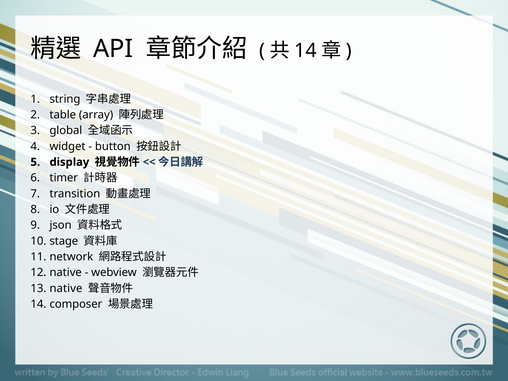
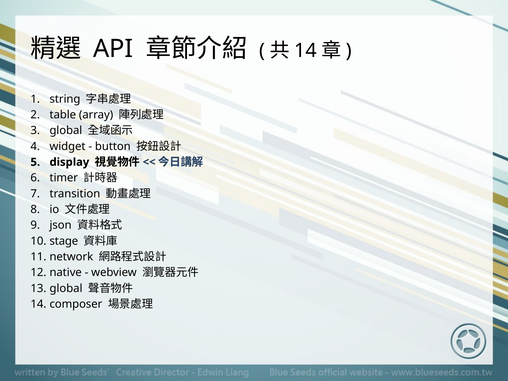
native at (66, 288): native -> global
